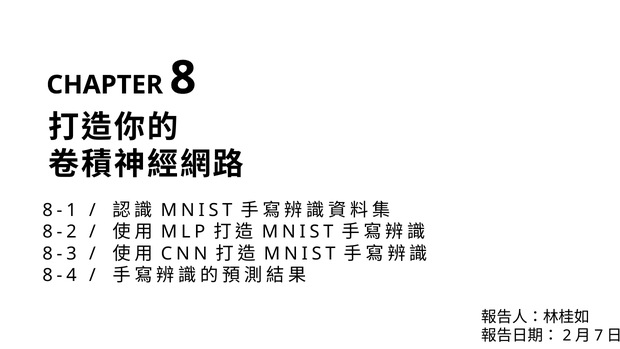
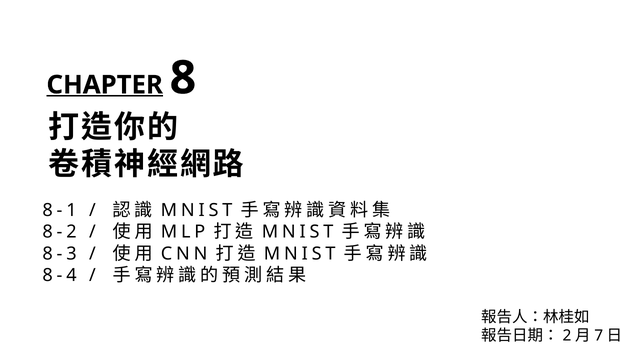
CHAPTER underline: none -> present
